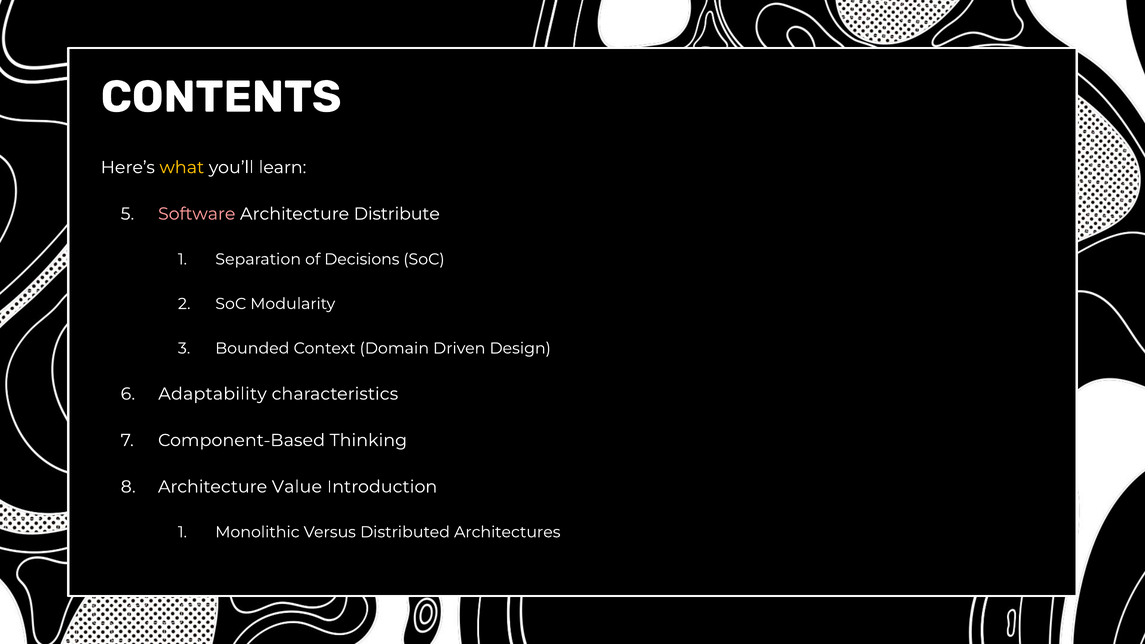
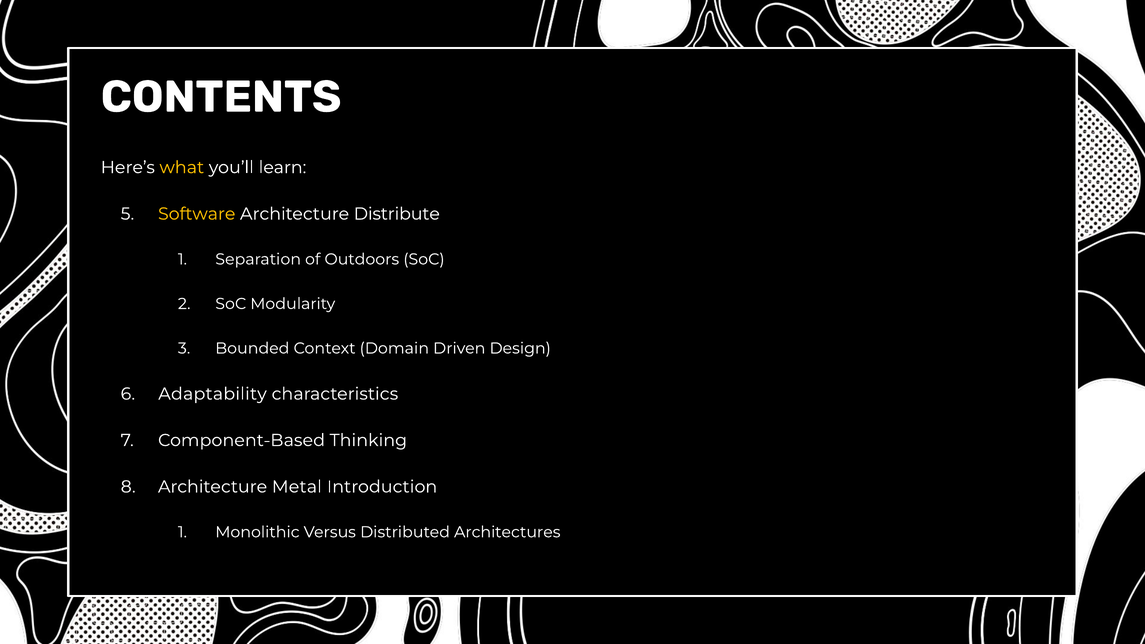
Software colour: pink -> yellow
Decisions: Decisions -> Outdoors
Value: Value -> Metal
